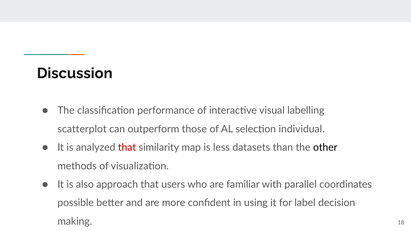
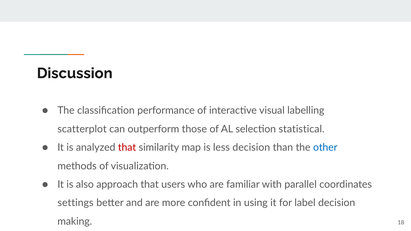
individual: individual -> statistical
less datasets: datasets -> decision
other colour: black -> blue
possible: possible -> settings
